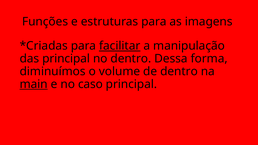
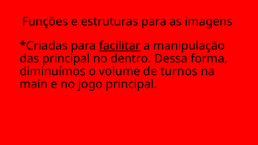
de dentro: dentro -> turnos
main underline: present -> none
caso: caso -> jogo
